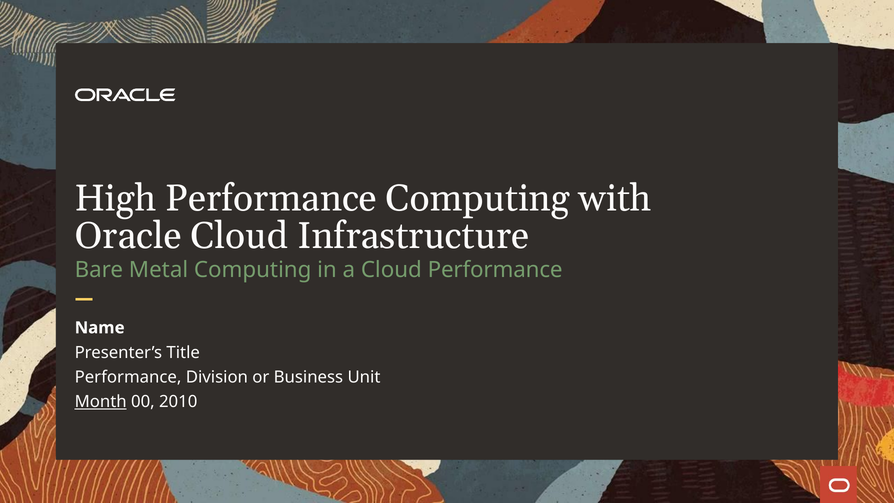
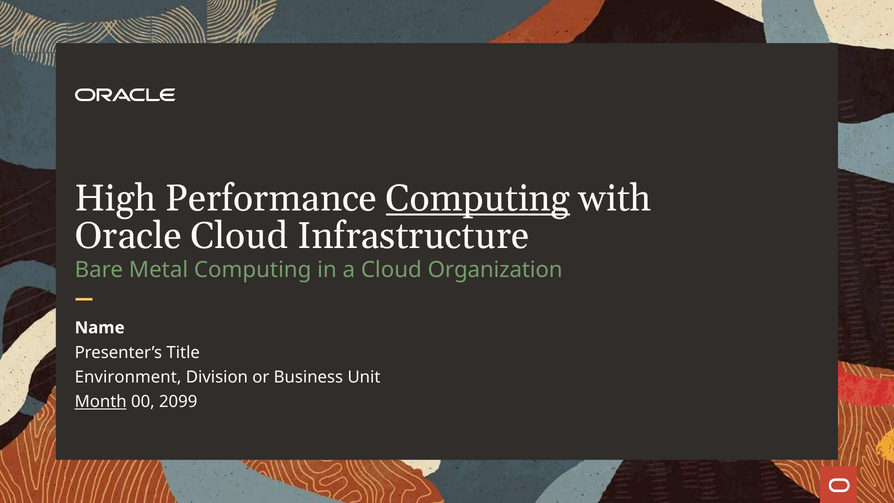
Computing at (478, 199) underline: none -> present
Cloud Performance: Performance -> Organization
Performance at (128, 377): Performance -> Environment
2010: 2010 -> 2099
